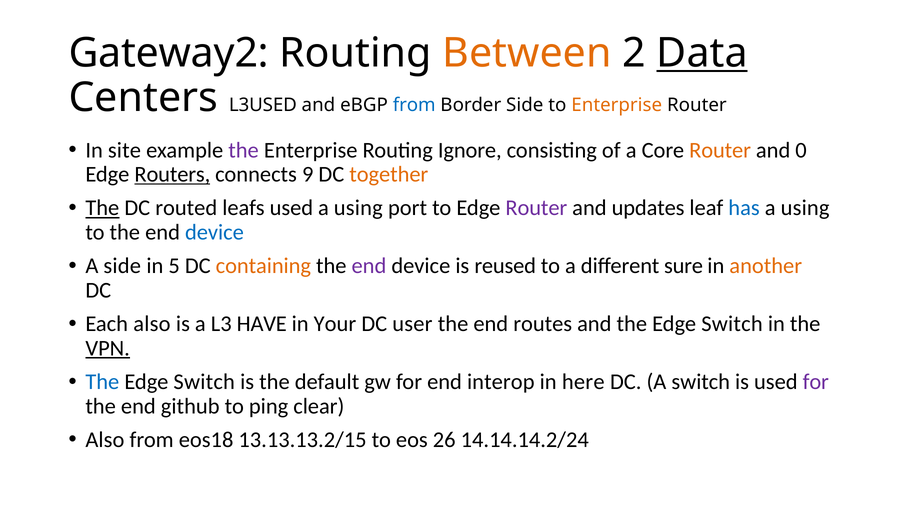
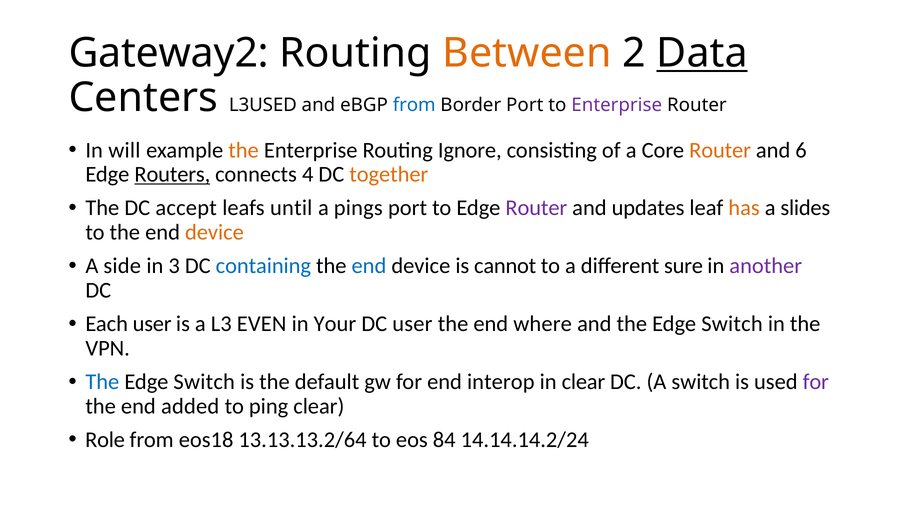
Border Side: Side -> Port
Enterprise at (617, 105) colour: orange -> purple
site: site -> will
the at (244, 150) colour: purple -> orange
0: 0 -> 6
9: 9 -> 4
The at (102, 208) underline: present -> none
routed: routed -> accept
leafs used: used -> until
using at (358, 208): using -> pings
has colour: blue -> orange
using at (805, 208): using -> slides
device at (214, 232) colour: blue -> orange
5: 5 -> 3
containing colour: orange -> blue
end at (369, 266) colour: purple -> blue
reused: reused -> cannot
another colour: orange -> purple
Each also: also -> user
HAVE: HAVE -> EVEN
routes: routes -> where
VPN underline: present -> none
in here: here -> clear
github: github -> added
Also at (105, 439): Also -> Role
13.13.13.2/15: 13.13.13.2/15 -> 13.13.13.2/64
26: 26 -> 84
